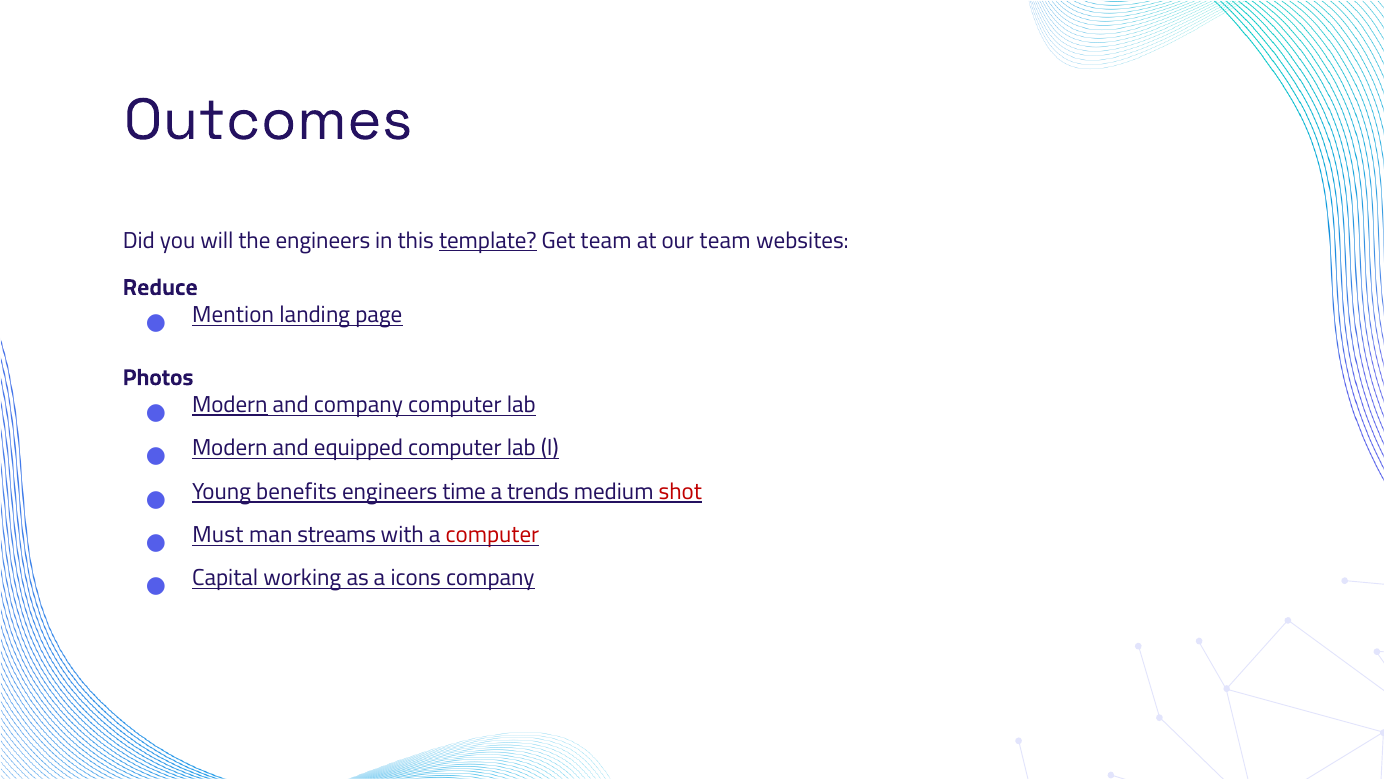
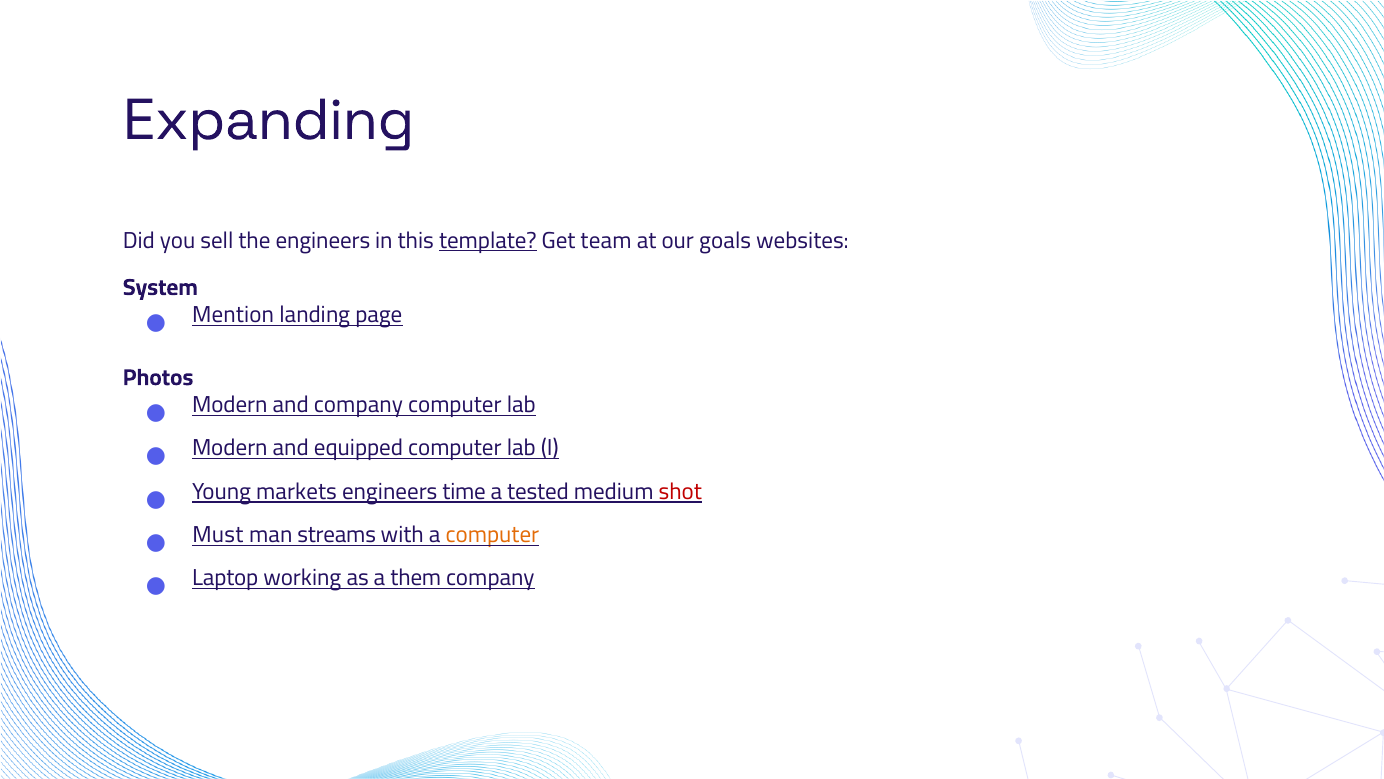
Outcomes: Outcomes -> Expanding
will: will -> sell
our team: team -> goals
Reduce: Reduce -> System
Modern at (230, 405) underline: present -> none
benefits: benefits -> markets
trends: trends -> tested
computer at (492, 534) colour: red -> orange
Capital: Capital -> Laptop
icons: icons -> them
